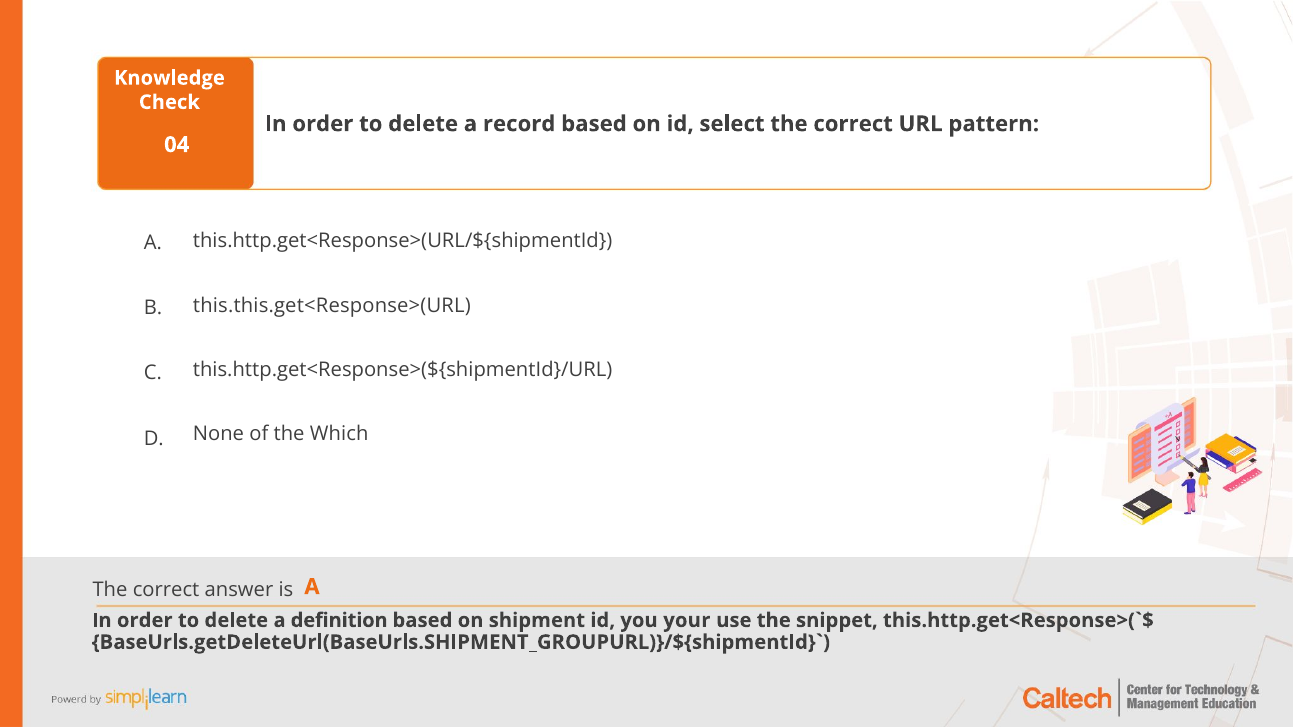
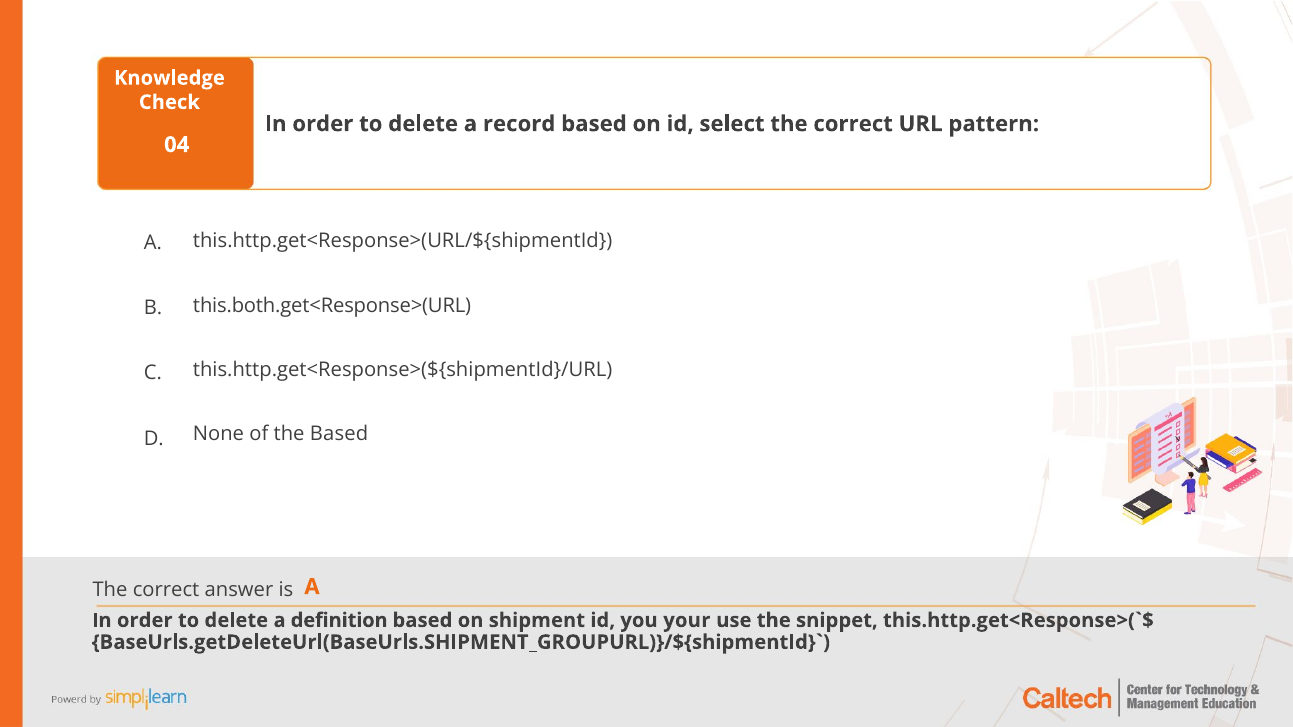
this.this.get<Response>(URL: this.this.get<Response>(URL -> this.both.get<Response>(URL
the Which: Which -> Based
